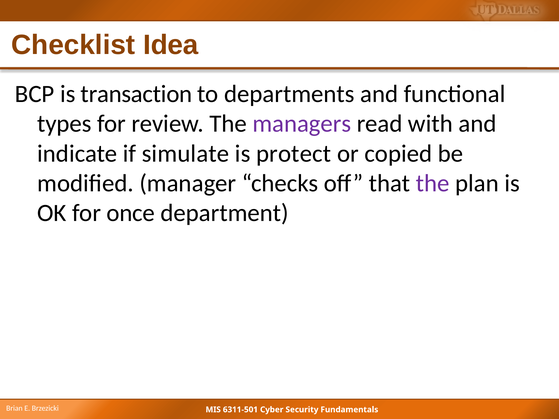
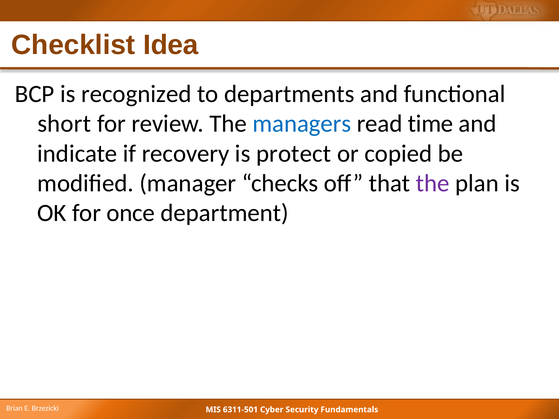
transaction: transaction -> recognized
types: types -> short
managers colour: purple -> blue
with: with -> time
simulate: simulate -> recovery
